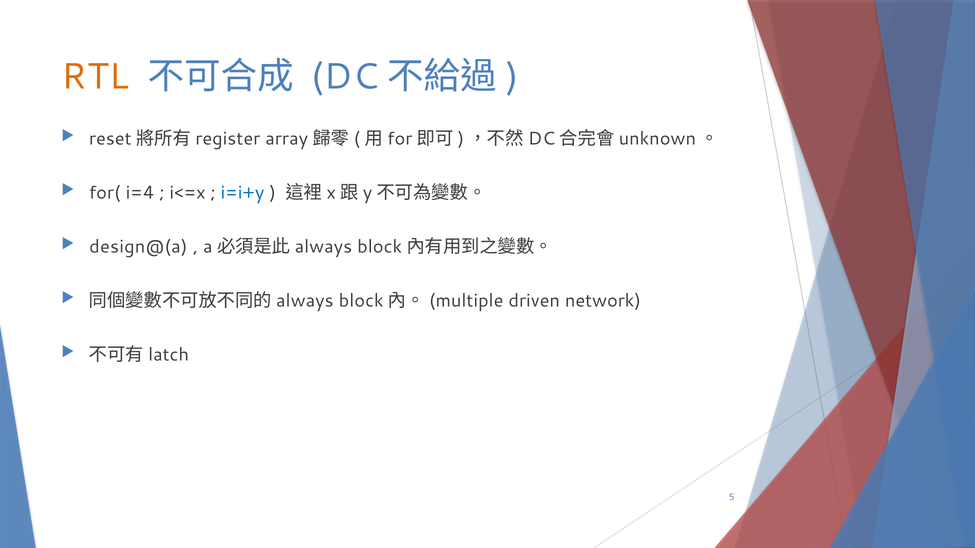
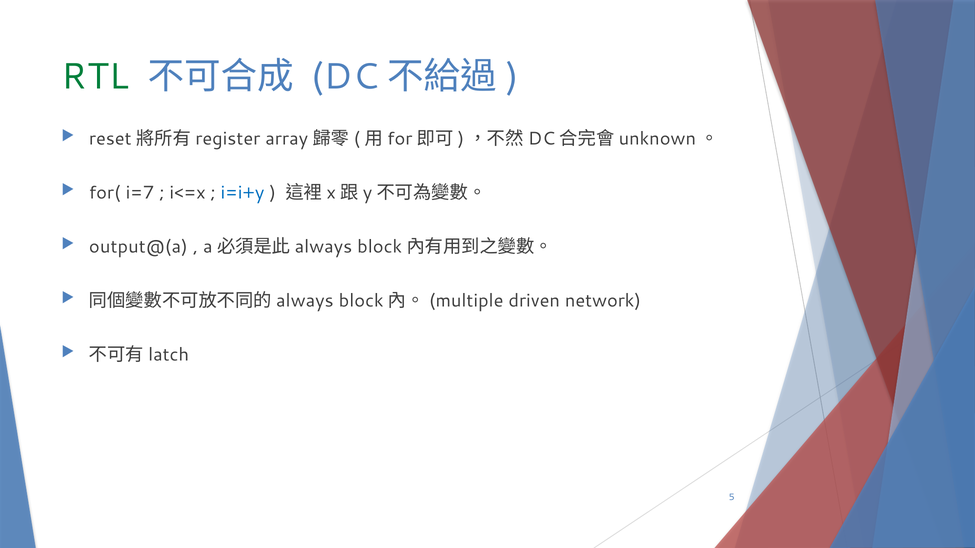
RTL colour: orange -> green
i=4: i=4 -> i=7
design@(a: design@(a -> output@(a
